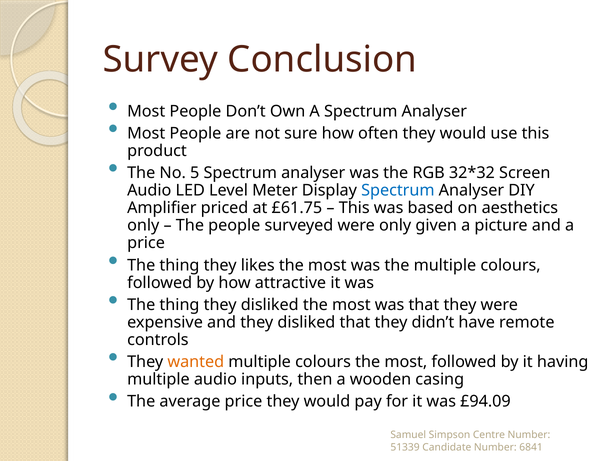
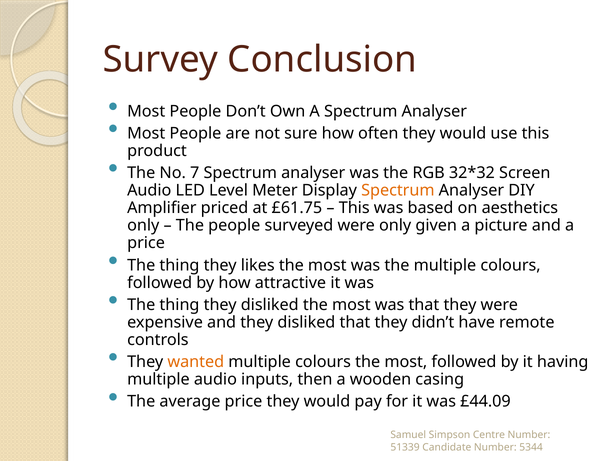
5: 5 -> 7
Spectrum at (398, 191) colour: blue -> orange
£94.09: £94.09 -> £44.09
6841: 6841 -> 5344
